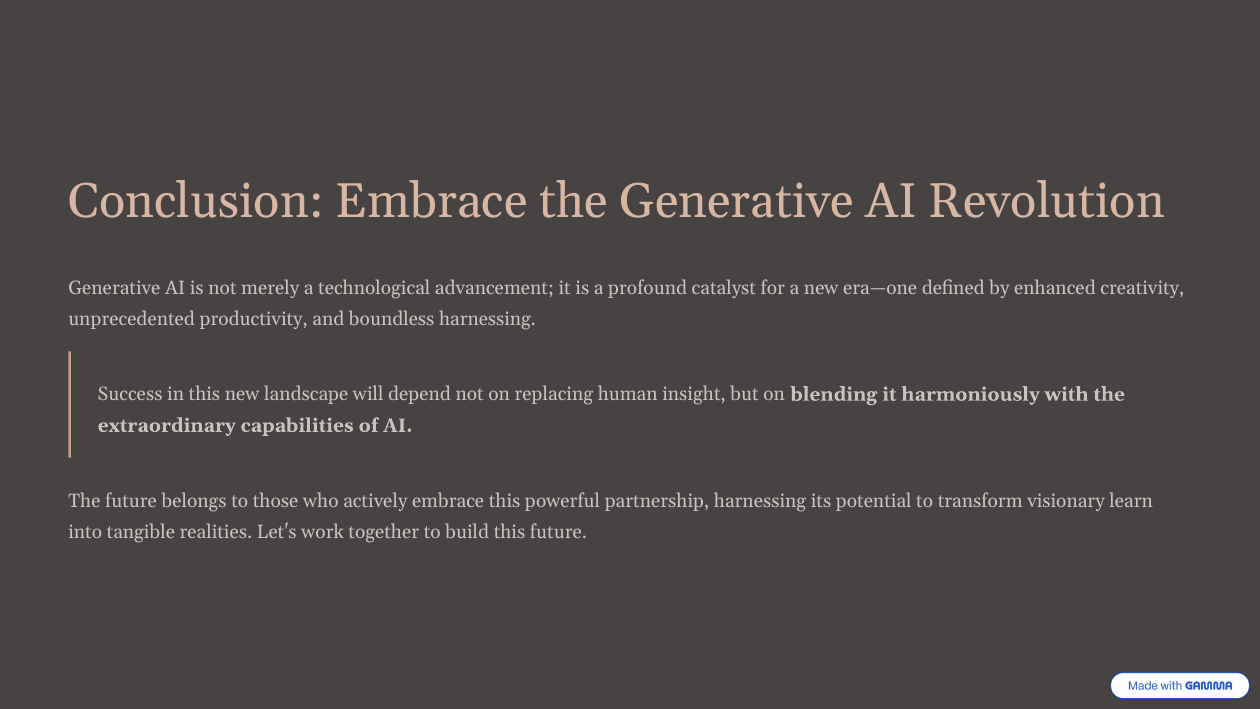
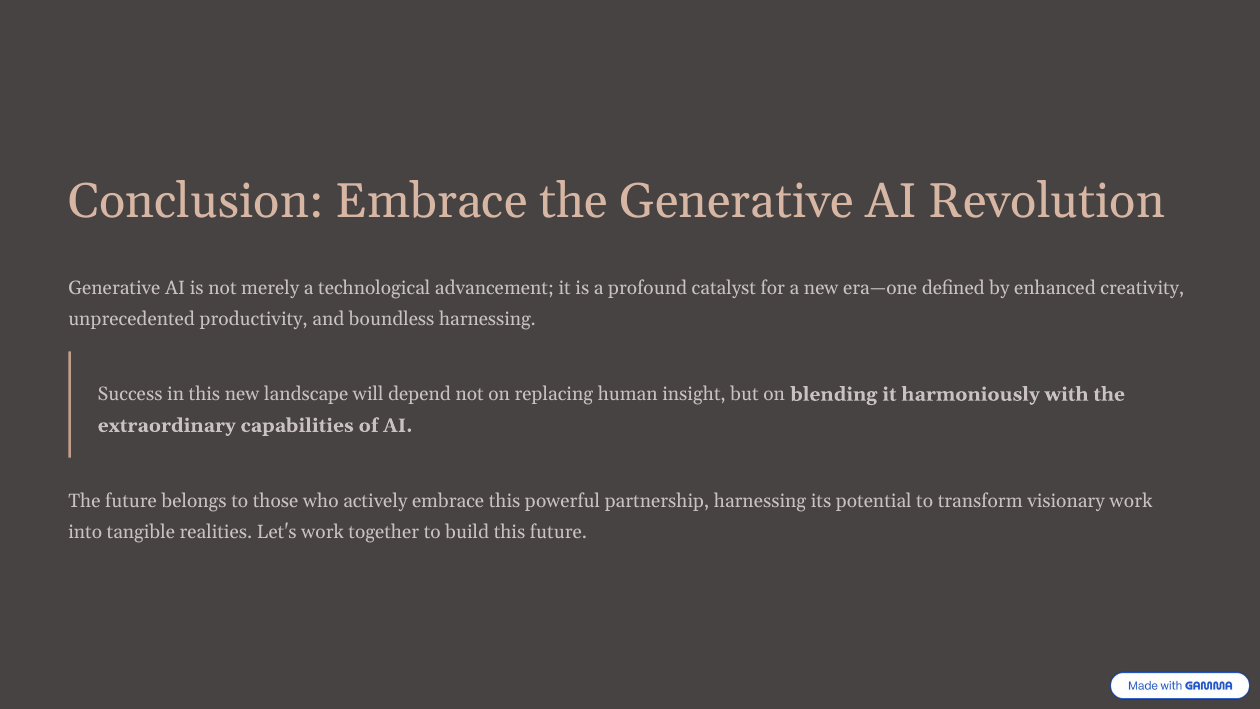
visionary learn: learn -> work
